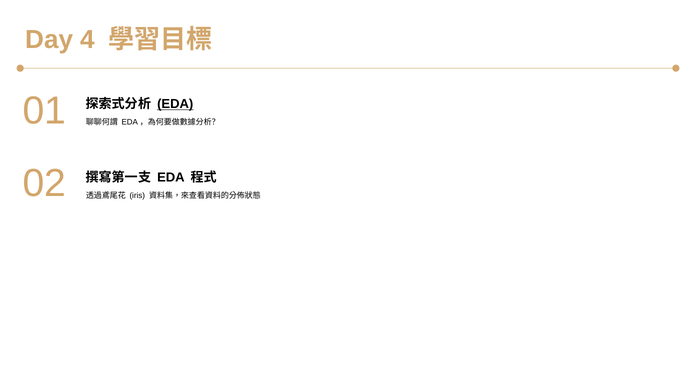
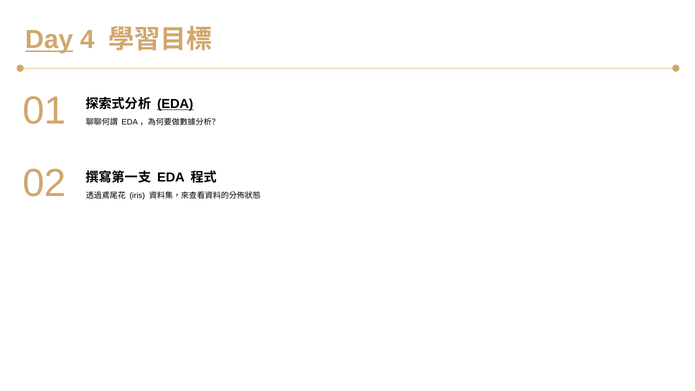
Day underline: none -> present
